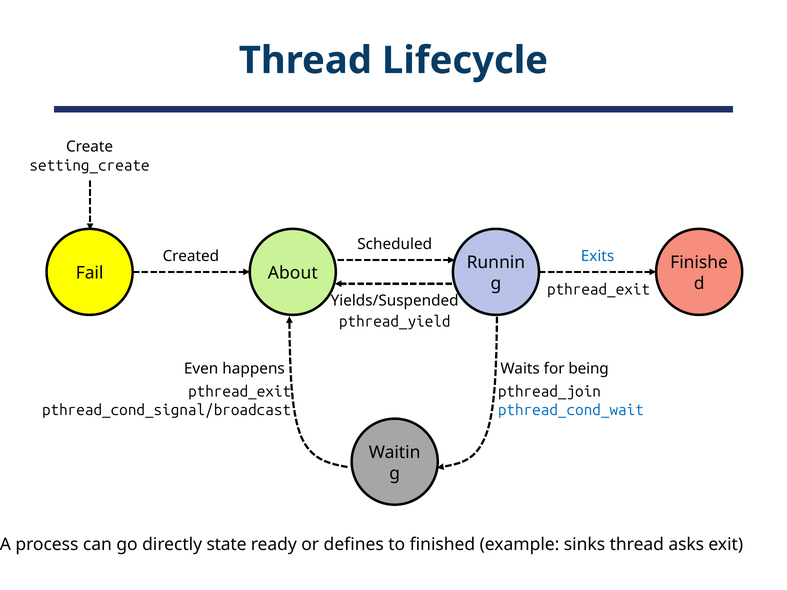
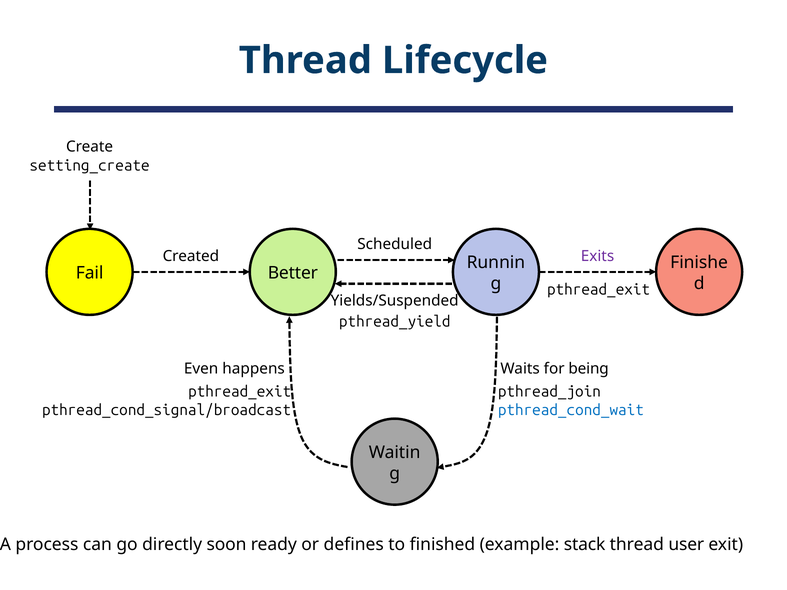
Exits colour: blue -> purple
About: About -> Better
state: state -> soon
sinks: sinks -> stack
asks: asks -> user
